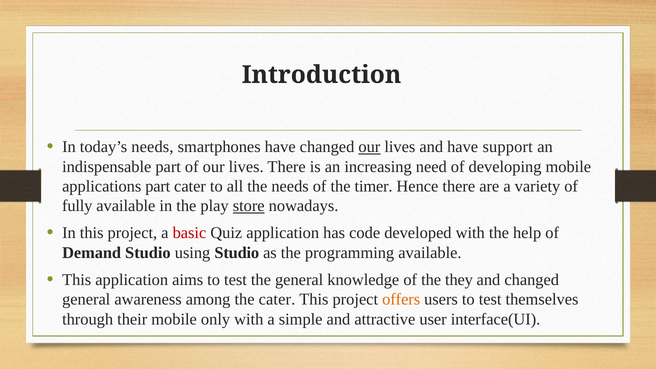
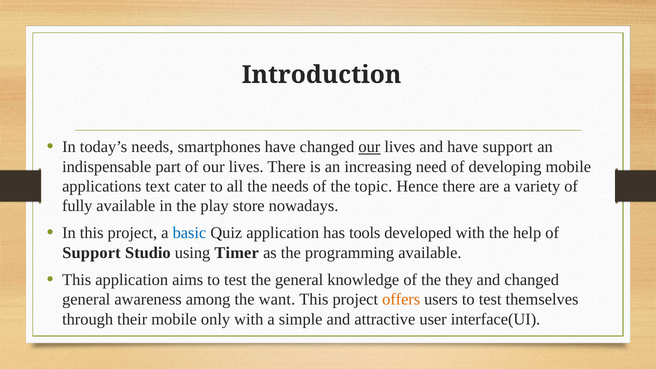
applications part: part -> text
timer: timer -> topic
store underline: present -> none
basic colour: red -> blue
code: code -> tools
Demand at (92, 253): Demand -> Support
using Studio: Studio -> Timer
the cater: cater -> want
